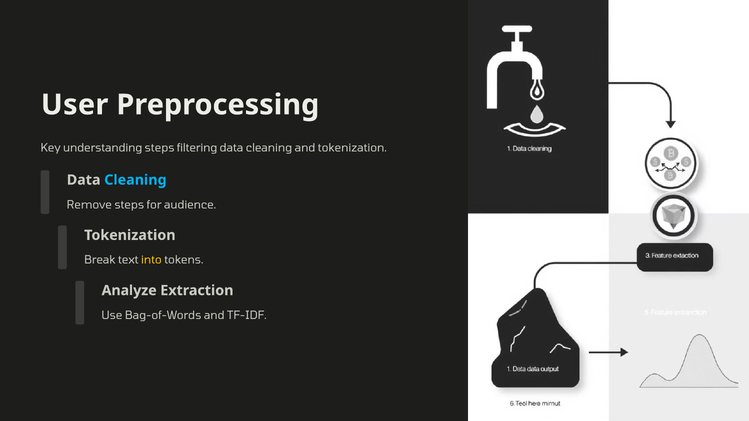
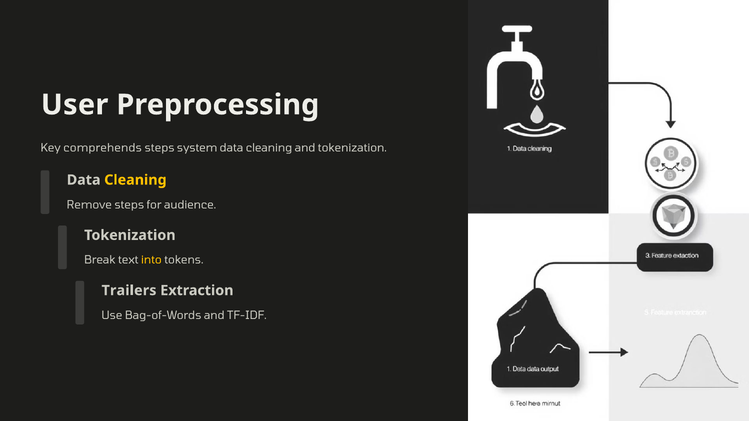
understanding: understanding -> comprehends
filtering: filtering -> system
Cleaning at (135, 180) colour: light blue -> yellow
Analyze: Analyze -> Trailers
